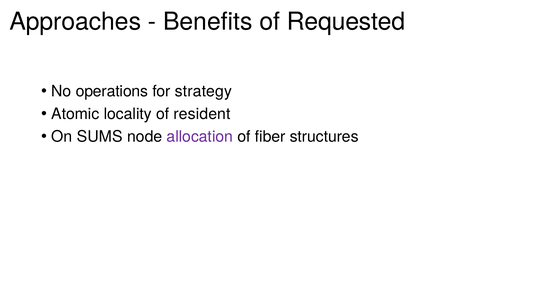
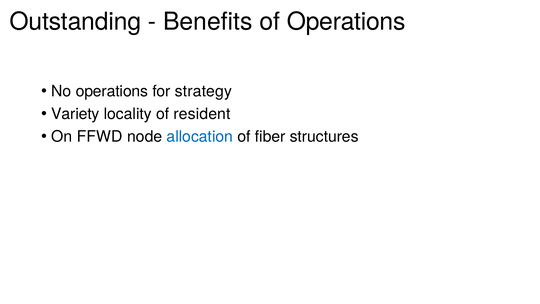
Approaches: Approaches -> Outstanding
of Requested: Requested -> Operations
Atomic: Atomic -> Variety
SUMS: SUMS -> FFWD
allocation colour: purple -> blue
